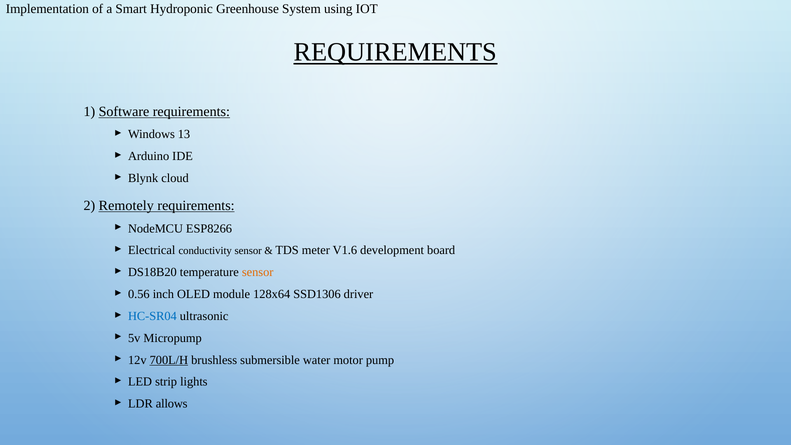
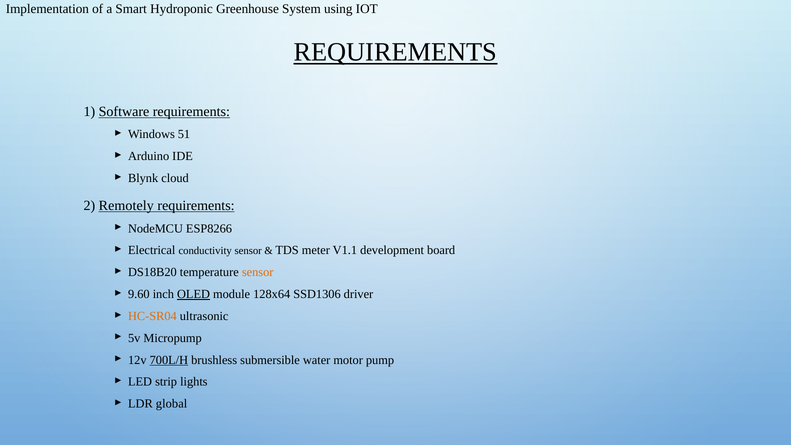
13: 13 -> 51
V1.6: V1.6 -> V1.1
0.56: 0.56 -> 9.60
OLED underline: none -> present
HC-SR04 colour: blue -> orange
allows: allows -> global
